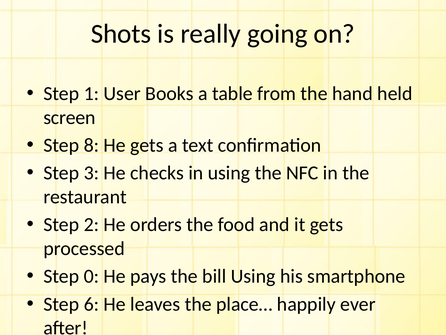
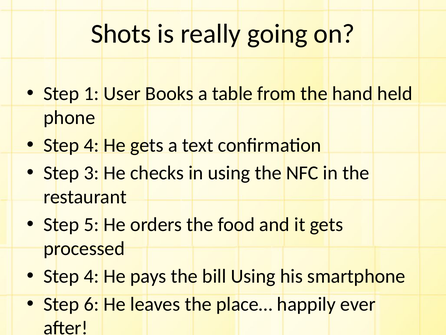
screen: screen -> phone
8 at (91, 145): 8 -> 4
2: 2 -> 5
0 at (91, 276): 0 -> 4
